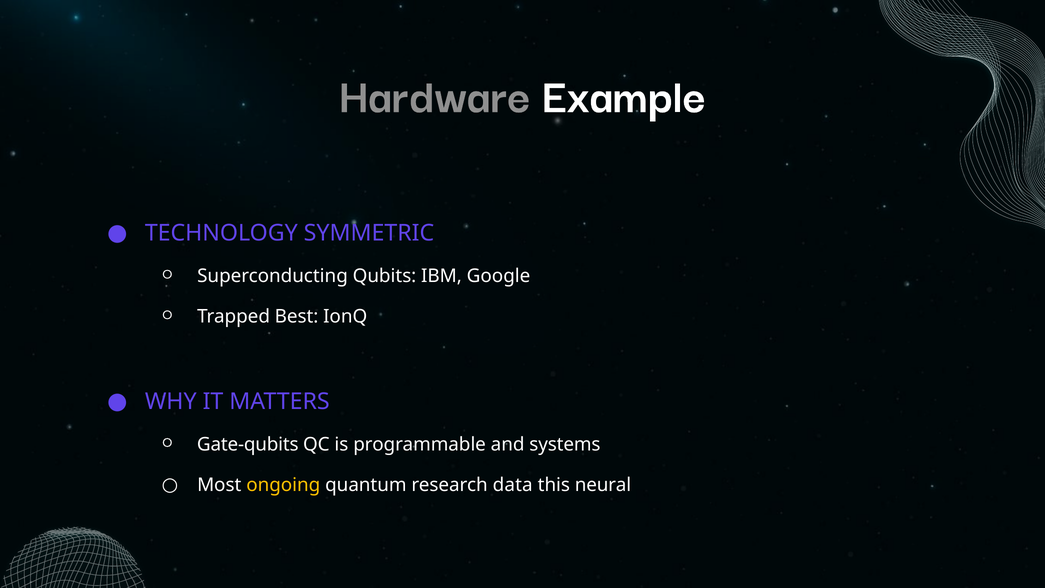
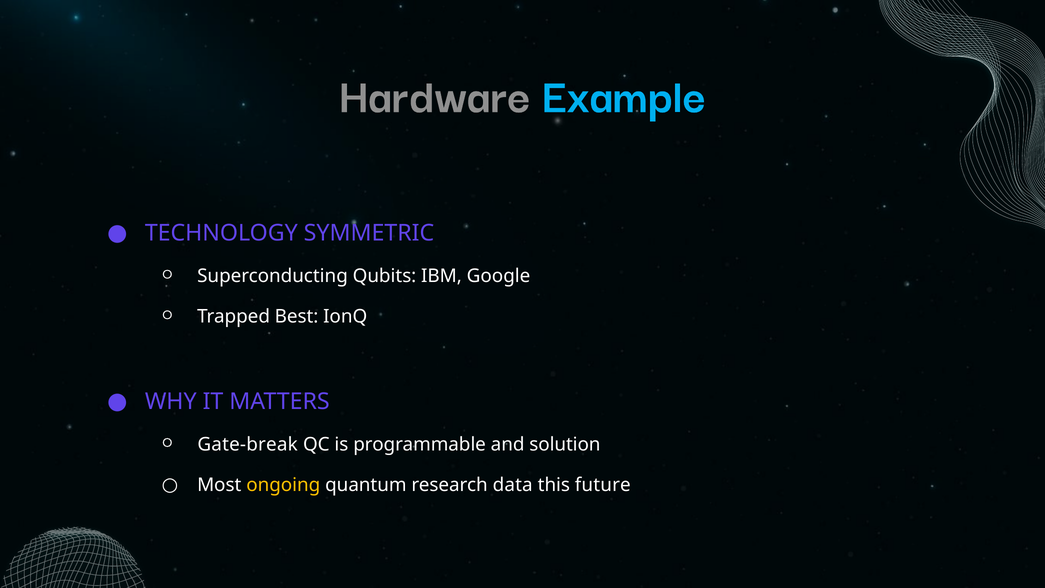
Example colour: white -> light blue
Gate-qubits: Gate-qubits -> Gate-break
systems: systems -> solution
neural: neural -> future
